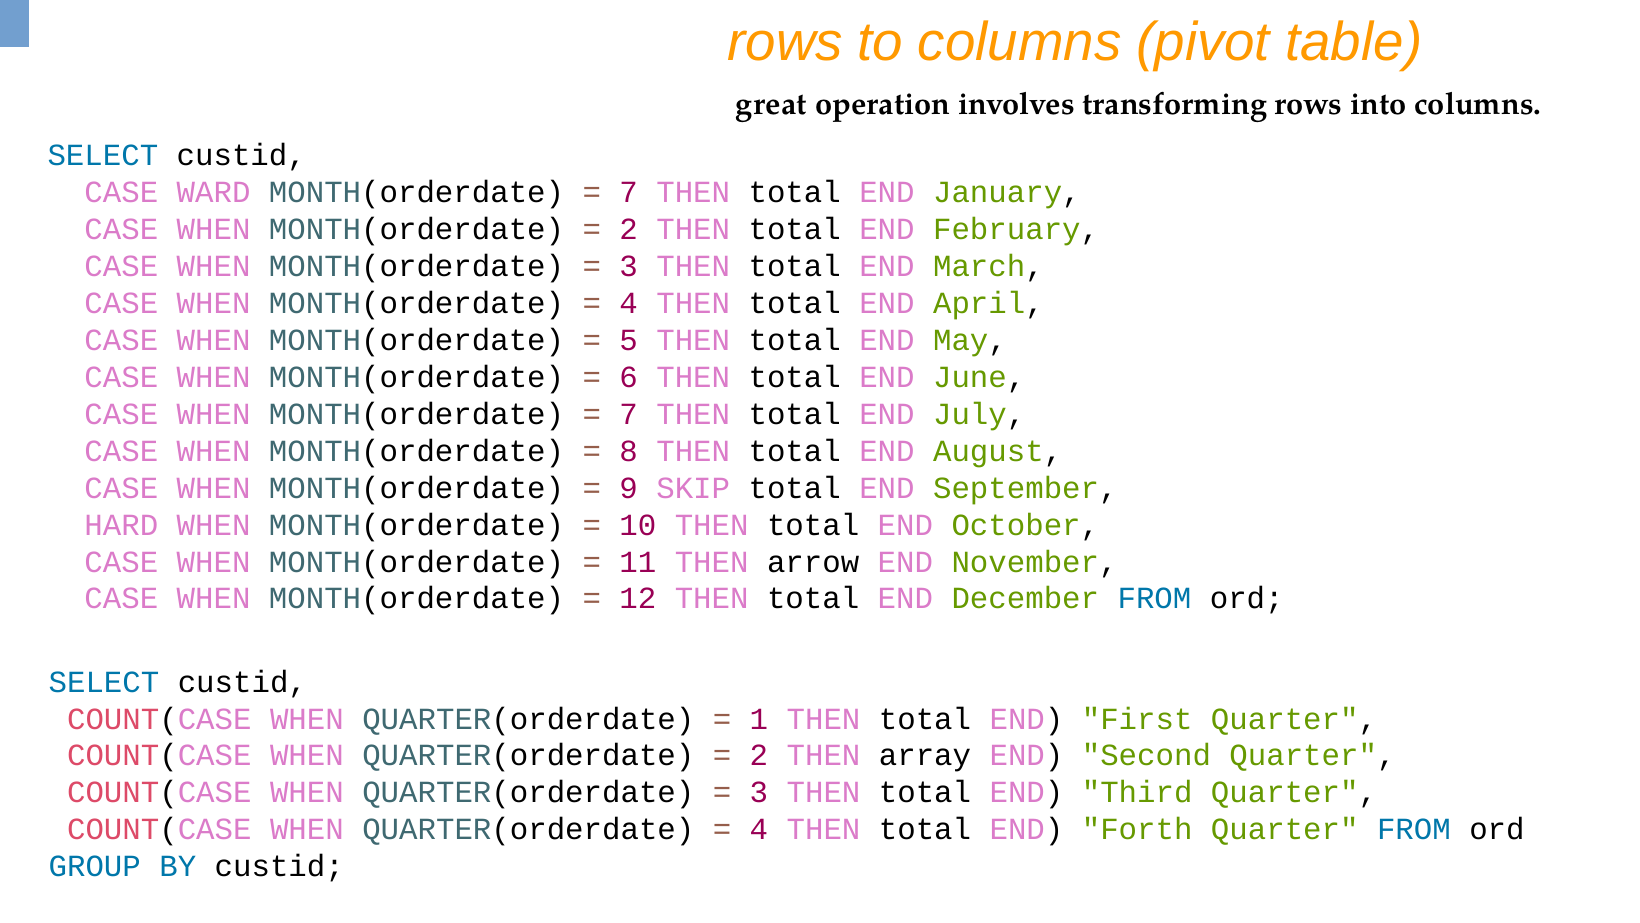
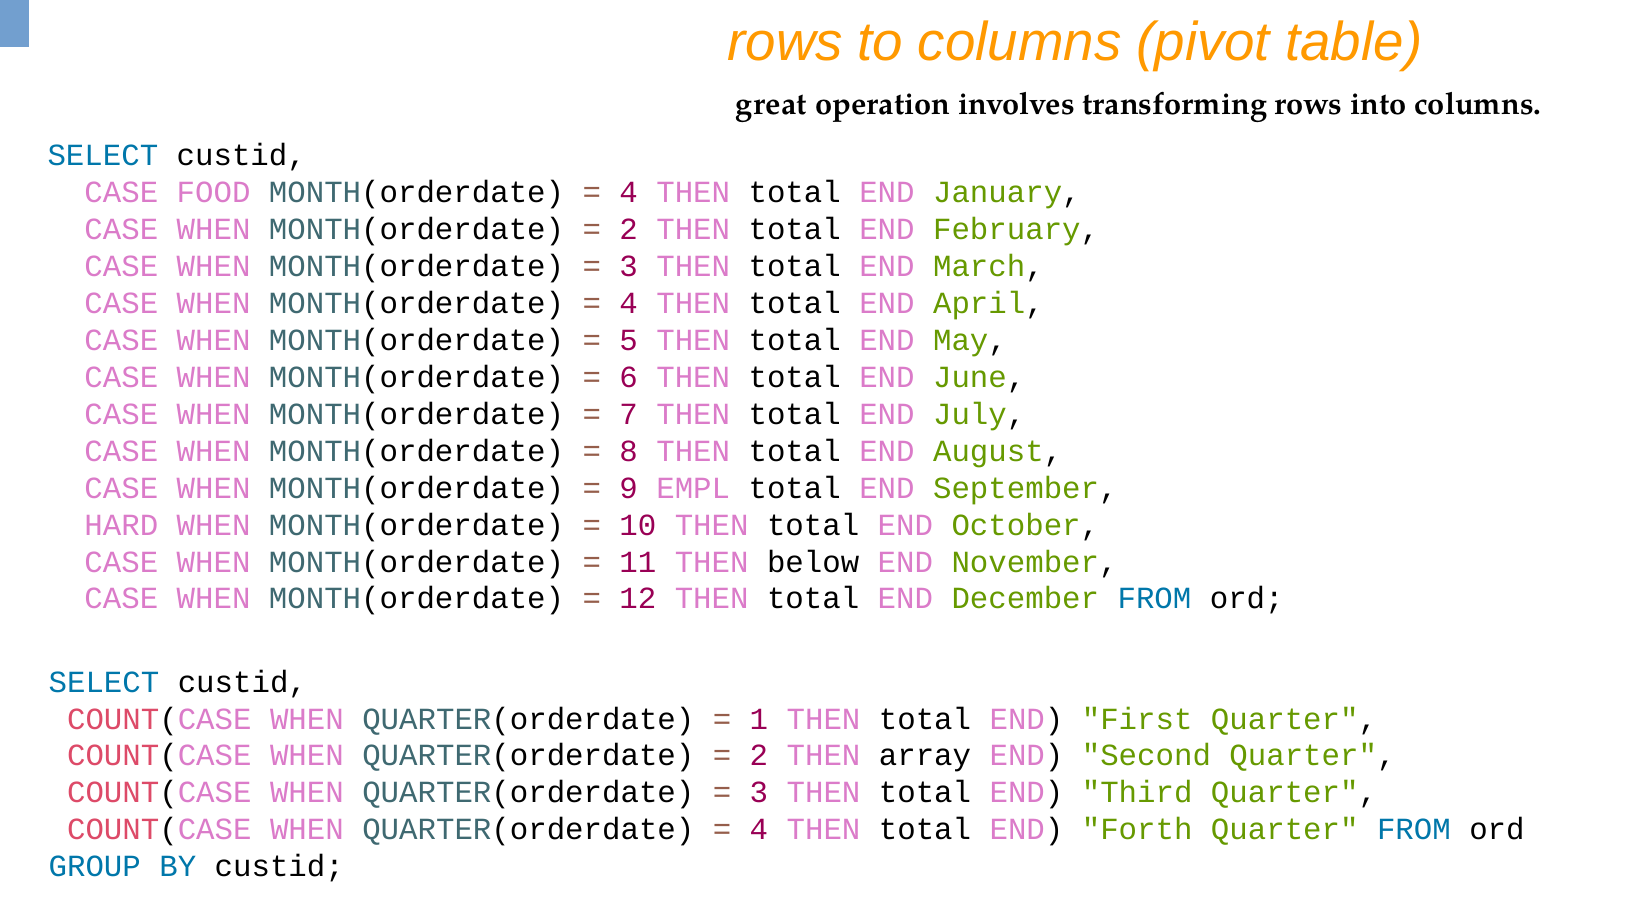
WARD: WARD -> FOOD
7 at (629, 193): 7 -> 4
SKIP: SKIP -> EMPL
arrow: arrow -> below
